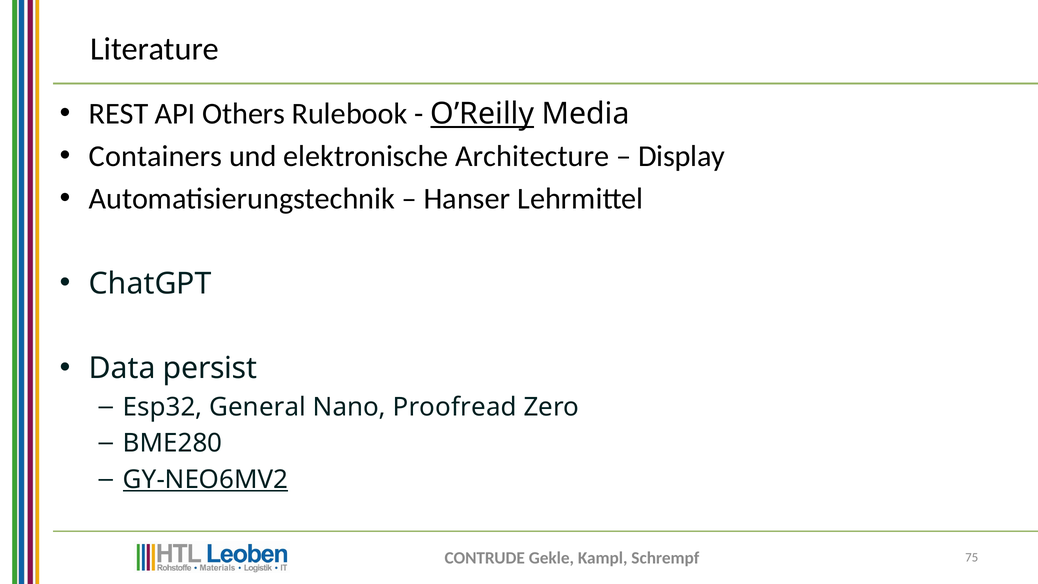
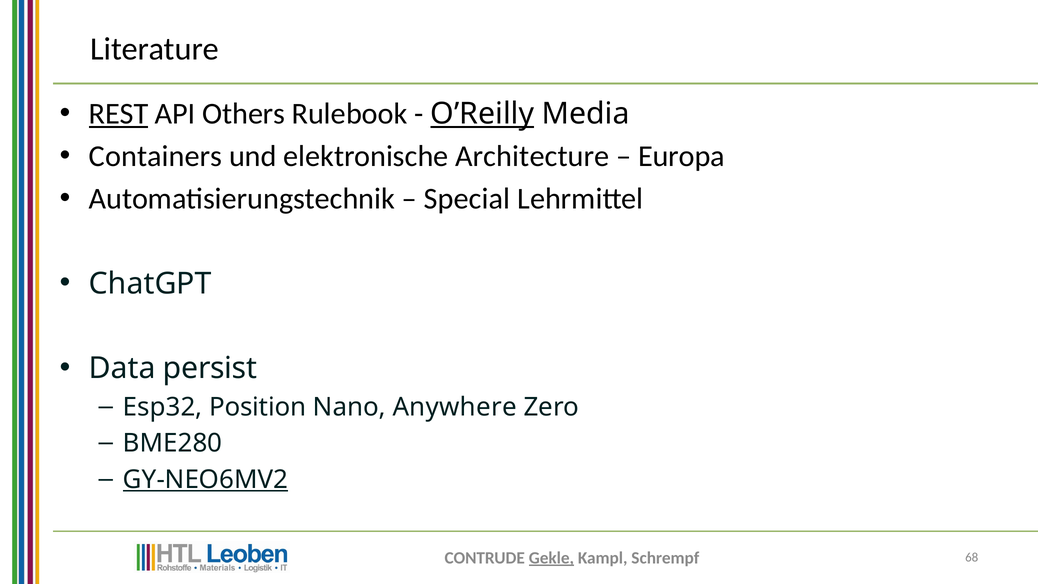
REST underline: none -> present
Display: Display -> Europa
Hanser: Hanser -> Special
General: General -> Position
Proofread: Proofread -> Anywhere
Gekle underline: none -> present
75: 75 -> 68
